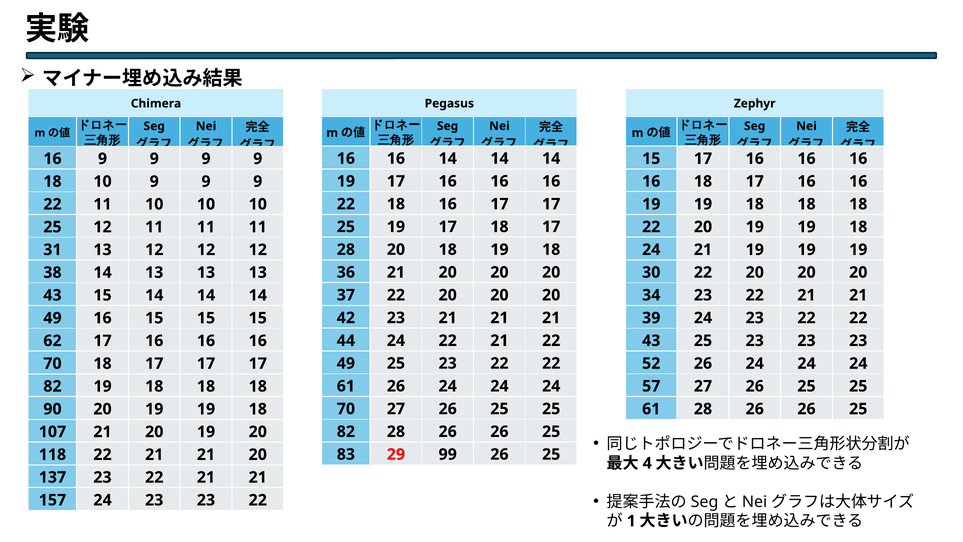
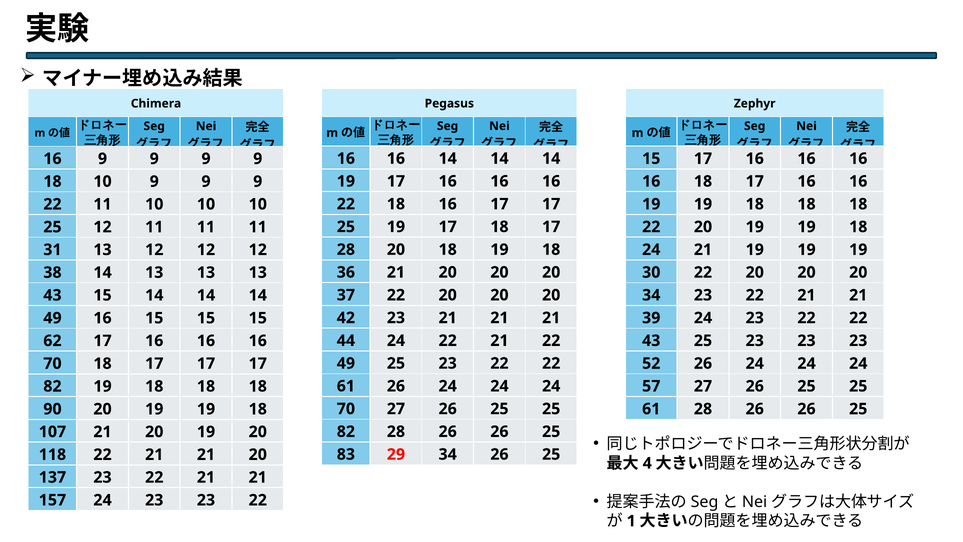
29 99: 99 -> 34
